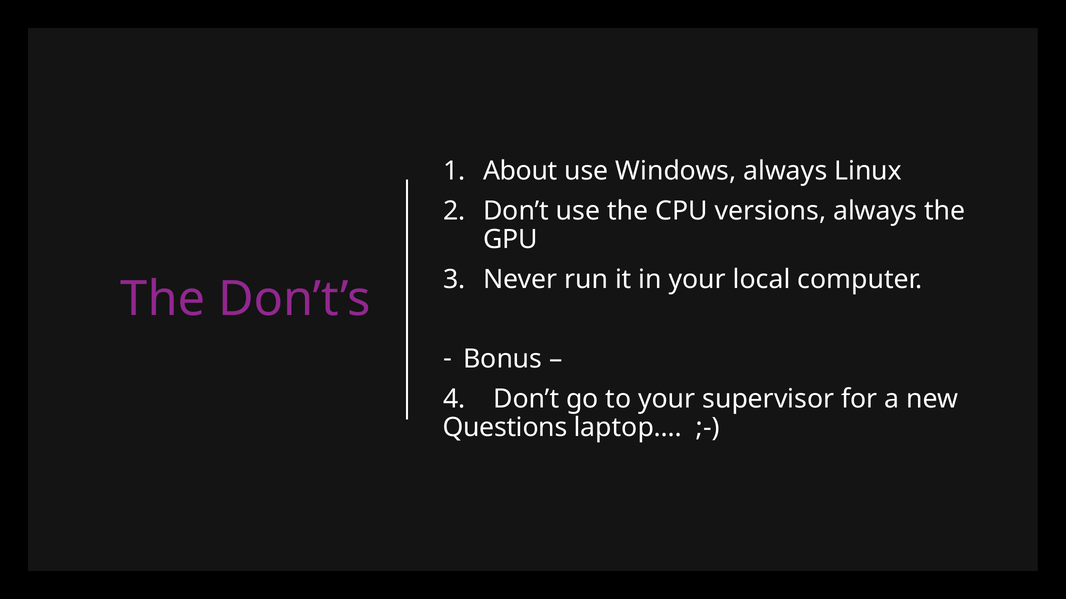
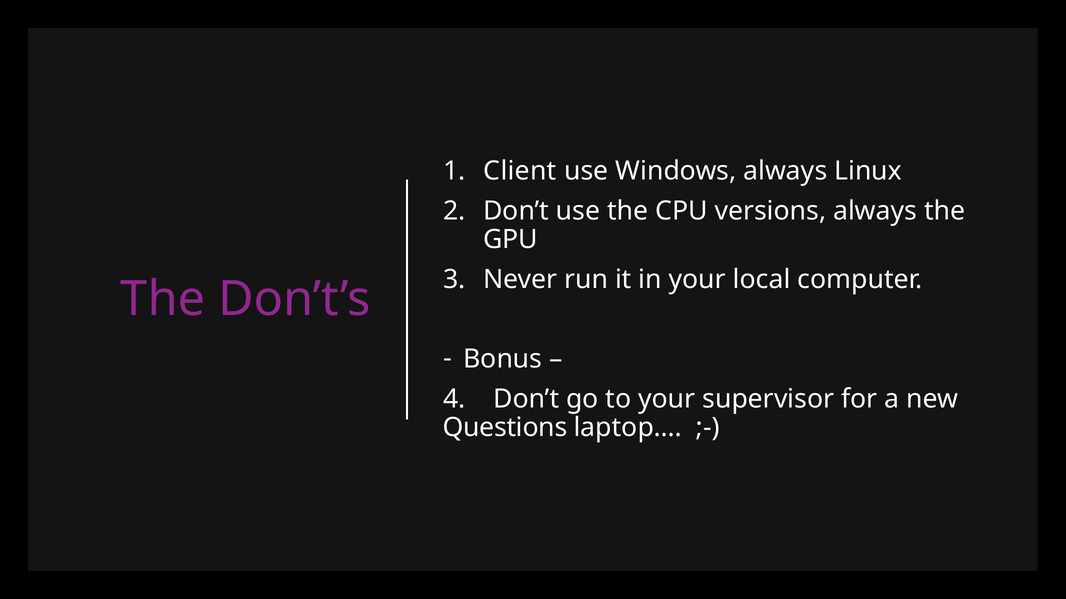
About: About -> Client
